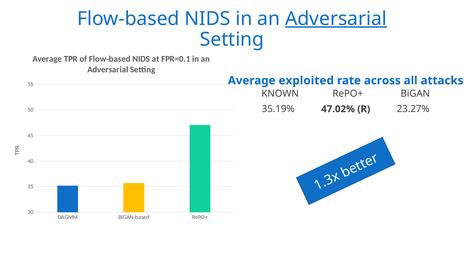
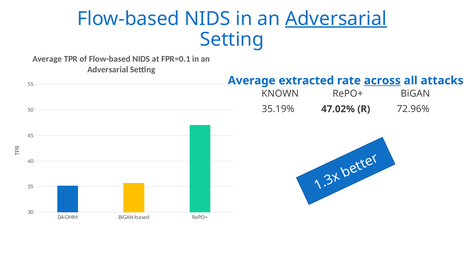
exploited: exploited -> extracted
across underline: none -> present
23.27%: 23.27% -> 72.96%
